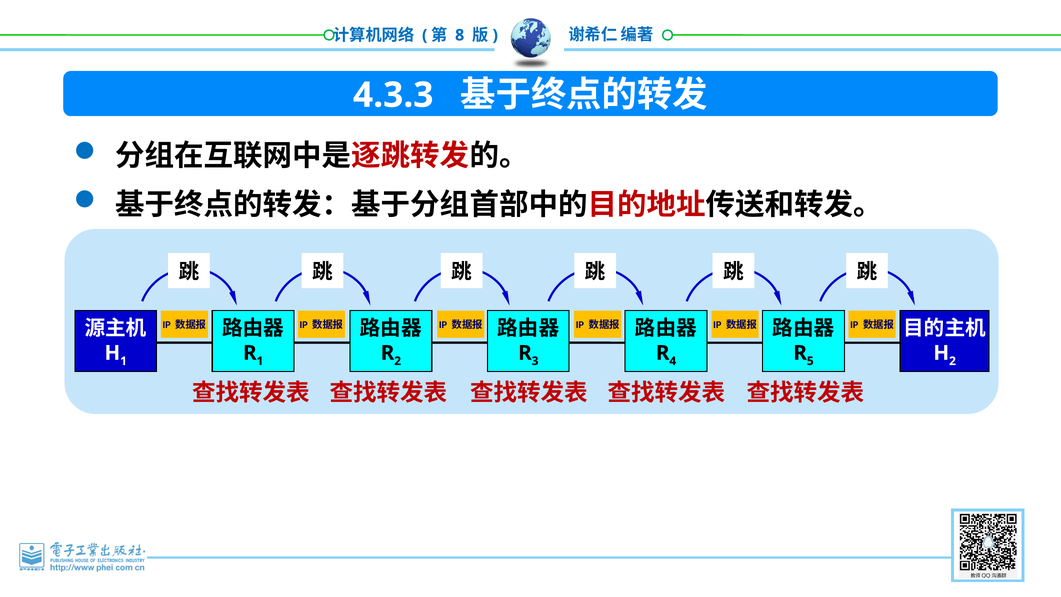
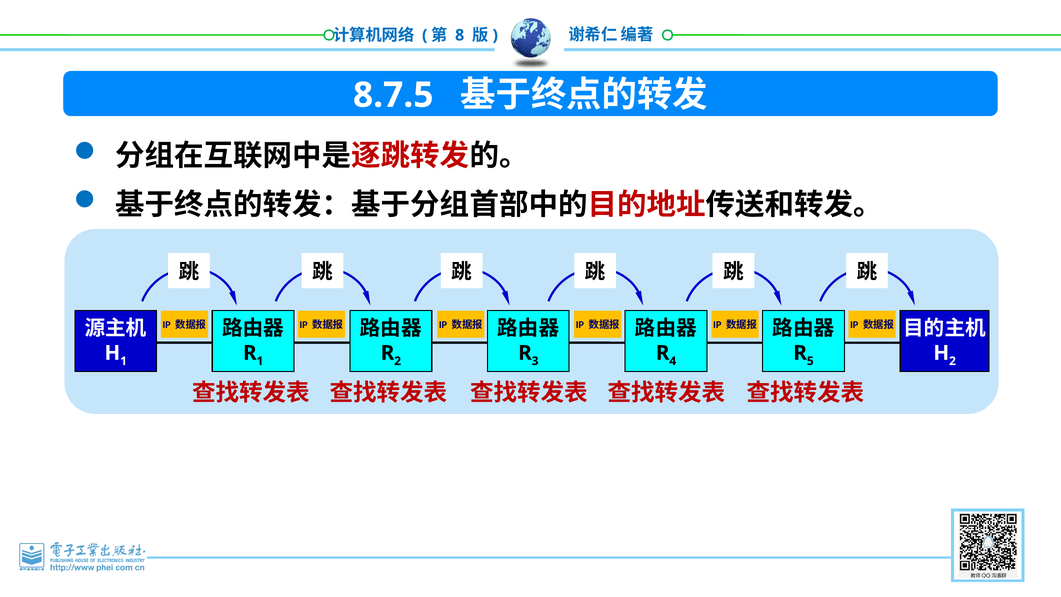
4.3.3: 4.3.3 -> 8.7.5
